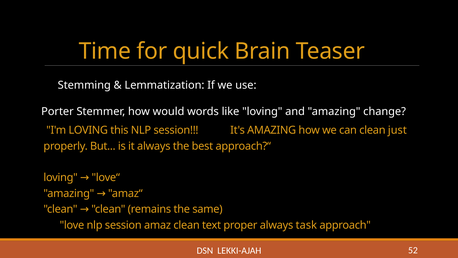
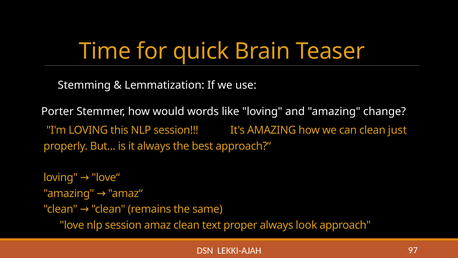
task: task -> look
52: 52 -> 97
